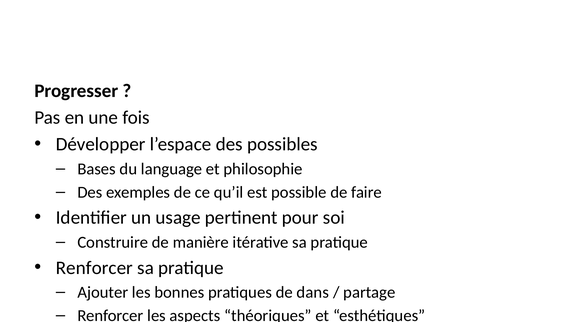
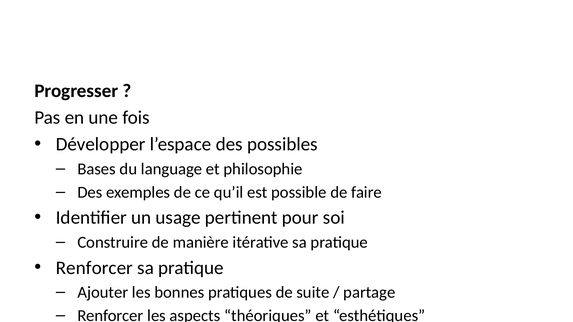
dans: dans -> suite
